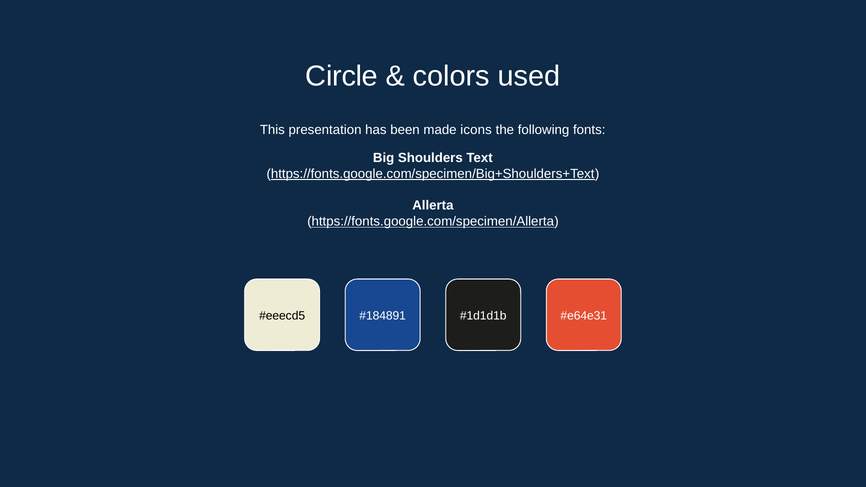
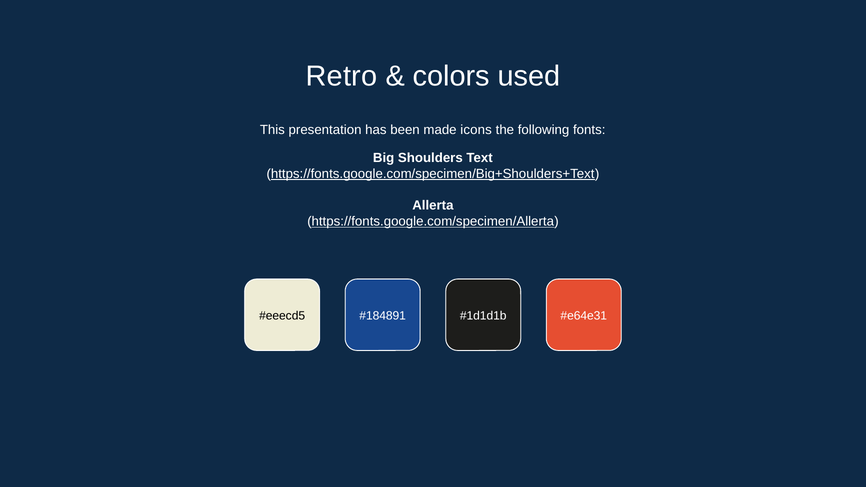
Circle: Circle -> Retro
